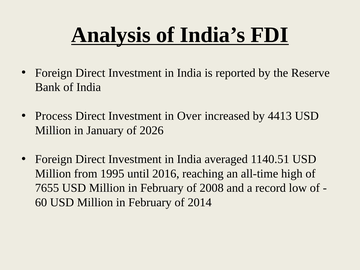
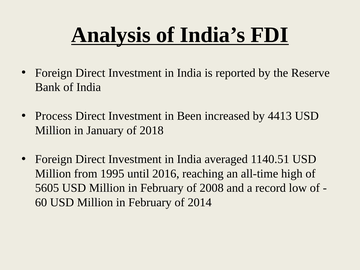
Over: Over -> Been
2026: 2026 -> 2018
7655: 7655 -> 5605
